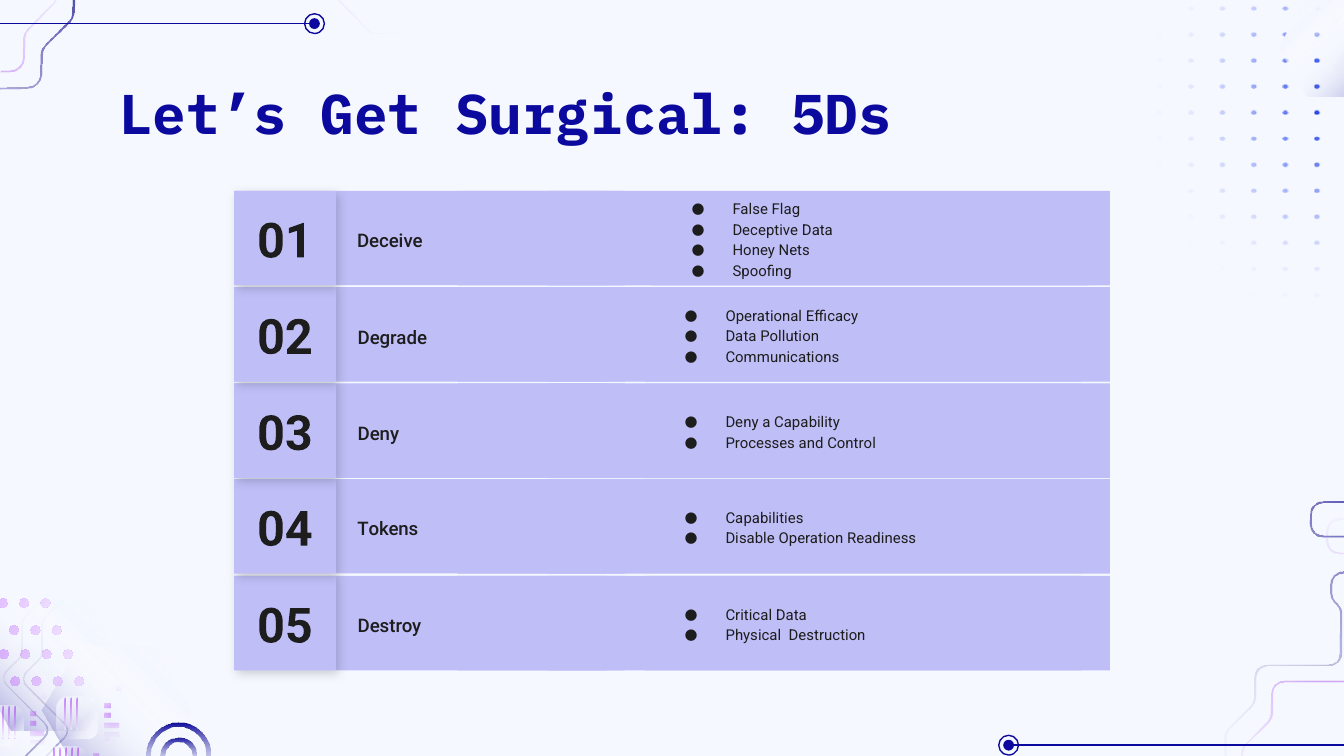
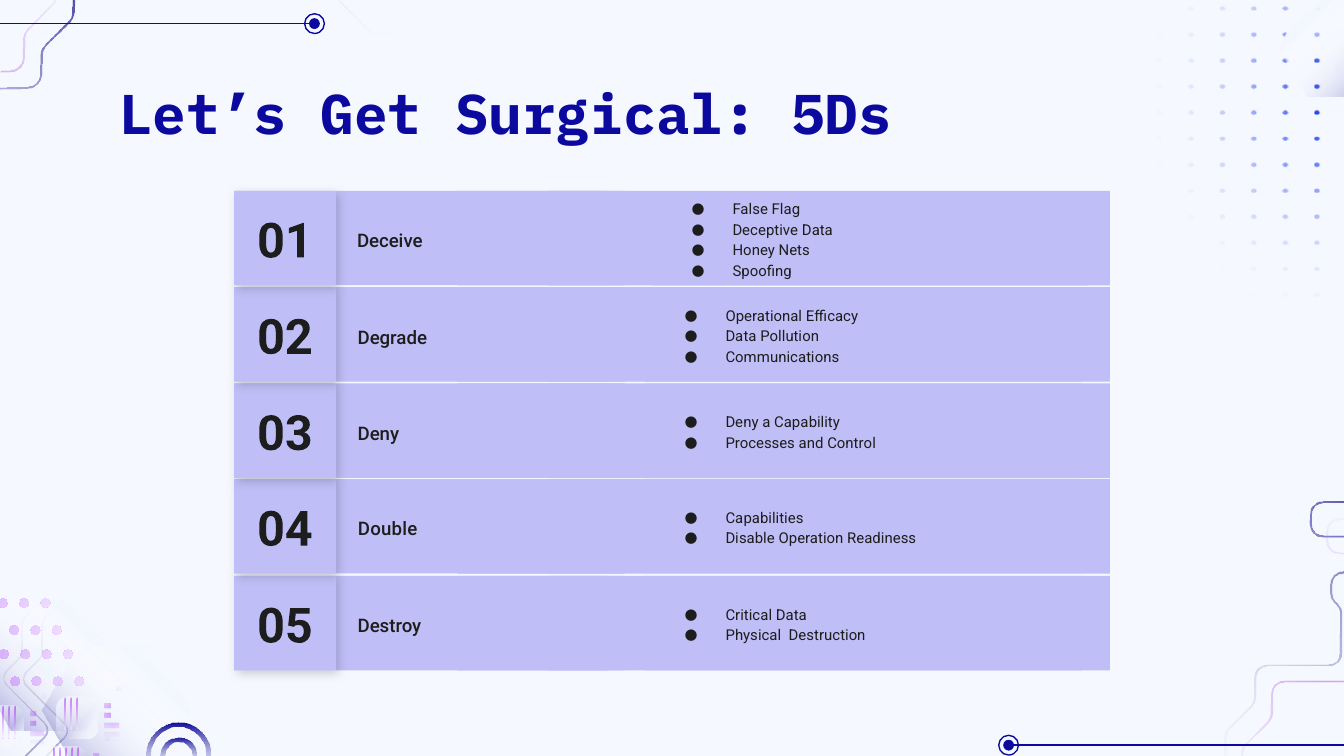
Tokens: Tokens -> Double
